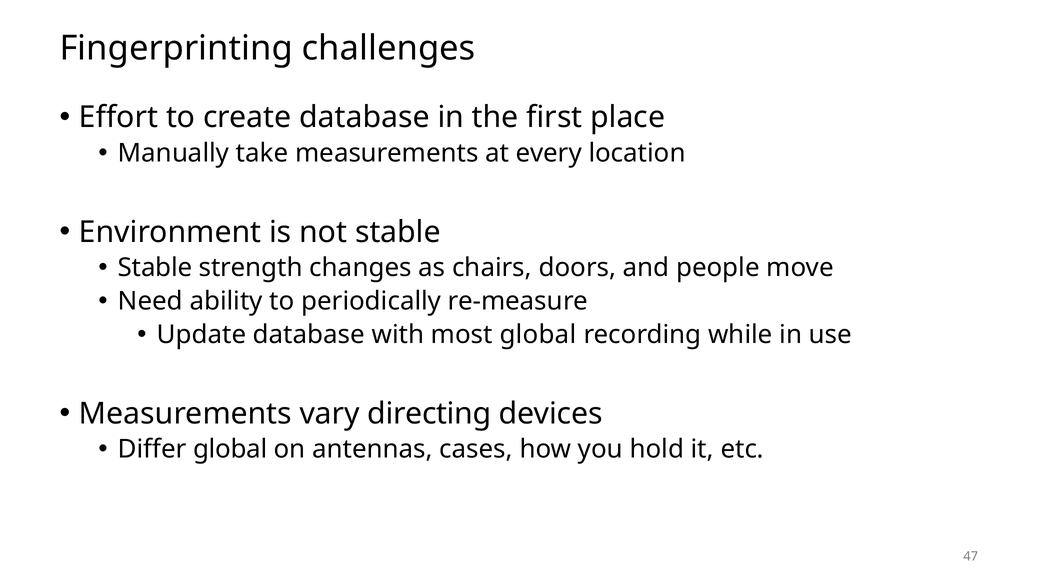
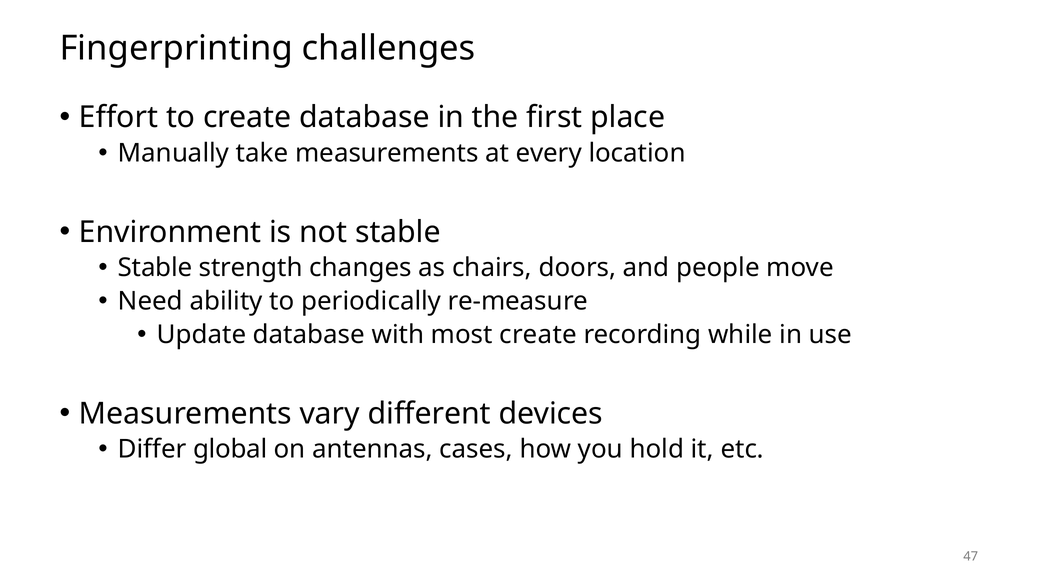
most global: global -> create
directing: directing -> different
